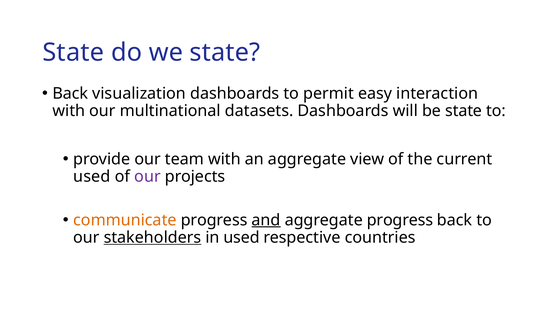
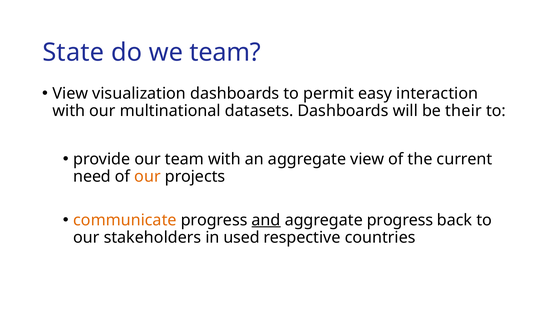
we state: state -> team
Back at (70, 93): Back -> View
be state: state -> their
used at (92, 177): used -> need
our at (148, 177) colour: purple -> orange
stakeholders underline: present -> none
